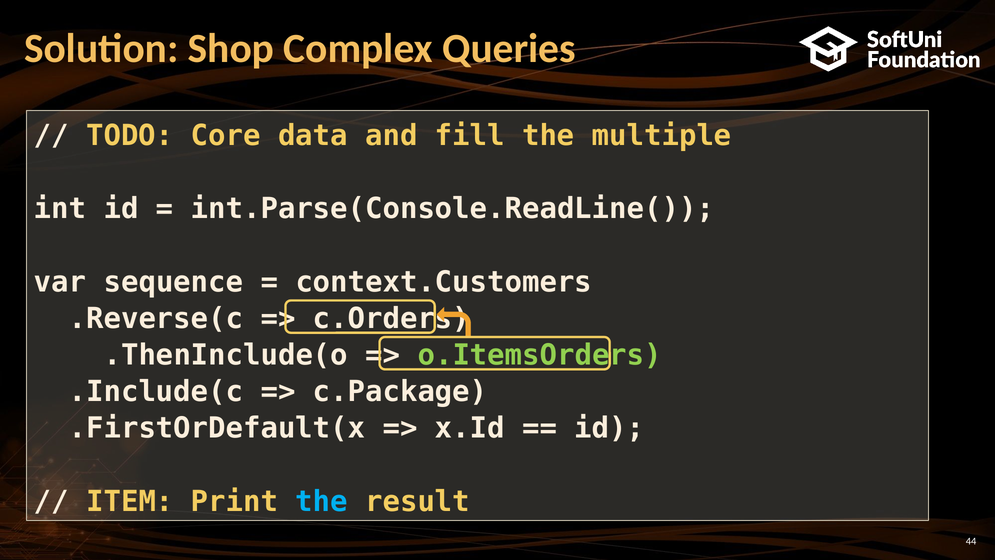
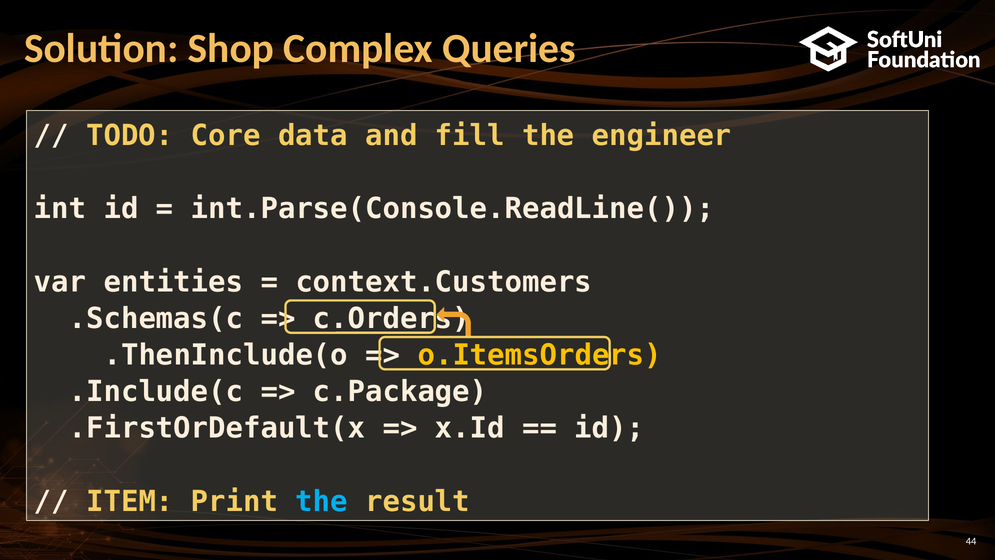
multiple: multiple -> engineer
sequence: sequence -> entities
.Reverse(c: .Reverse(c -> .Schemas(c
o.ItemsOrders colour: light green -> yellow
